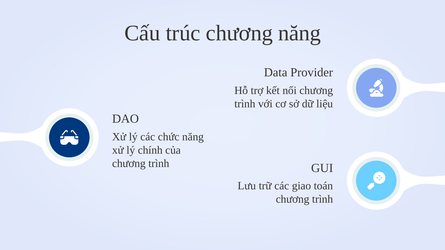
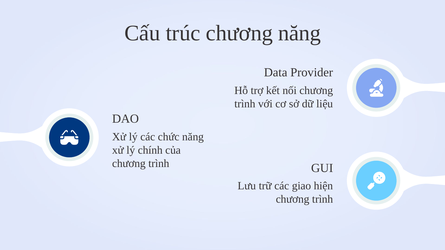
toán: toán -> hiện
